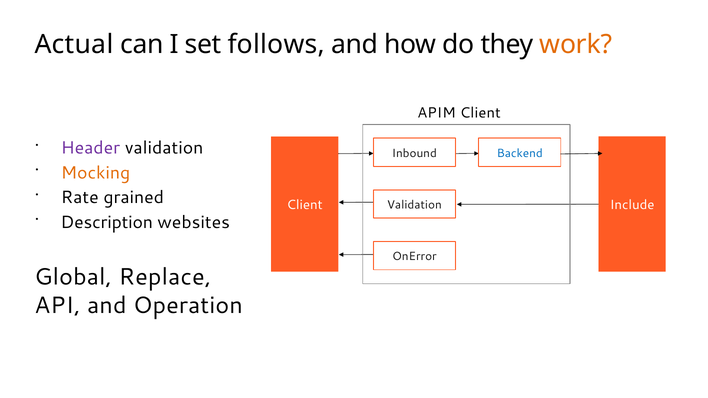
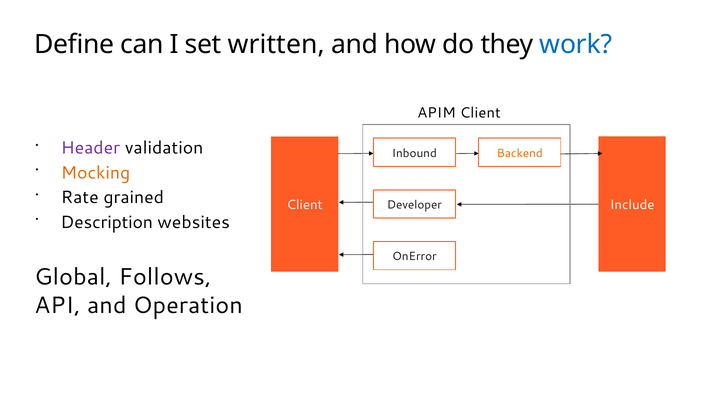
Actual: Actual -> Define
follows: follows -> written
work colour: orange -> blue
Backend colour: blue -> orange
Validation at (414, 205): Validation -> Developer
Replace: Replace -> Follows
